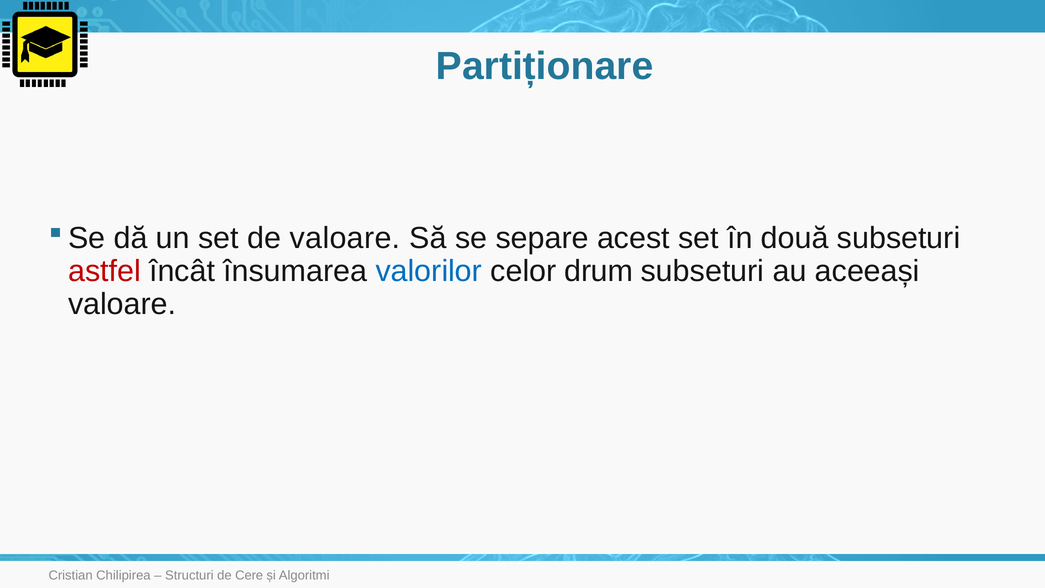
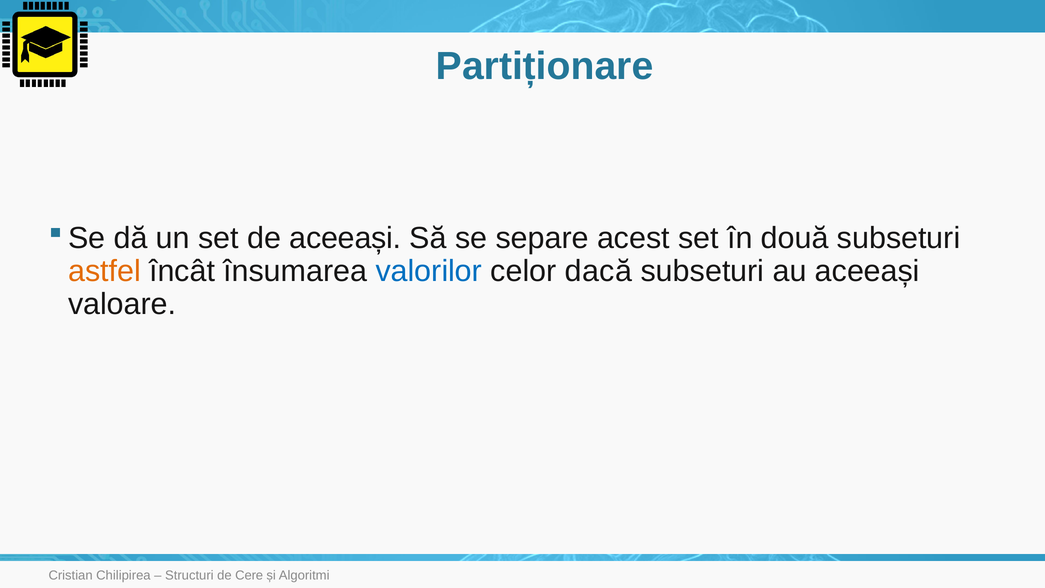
de valoare: valoare -> aceeași
astfel colour: red -> orange
drum: drum -> dacă
